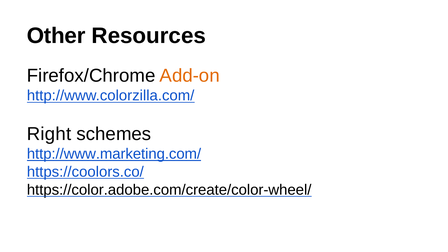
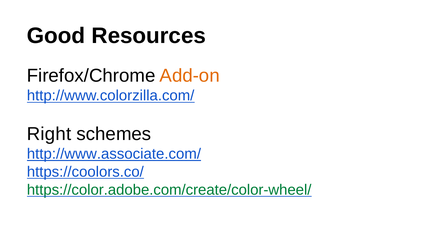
Other: Other -> Good
http://www.marketing.com/: http://www.marketing.com/ -> http://www.associate.com/
https://color.adobe.com/create/color-wheel/ colour: black -> green
